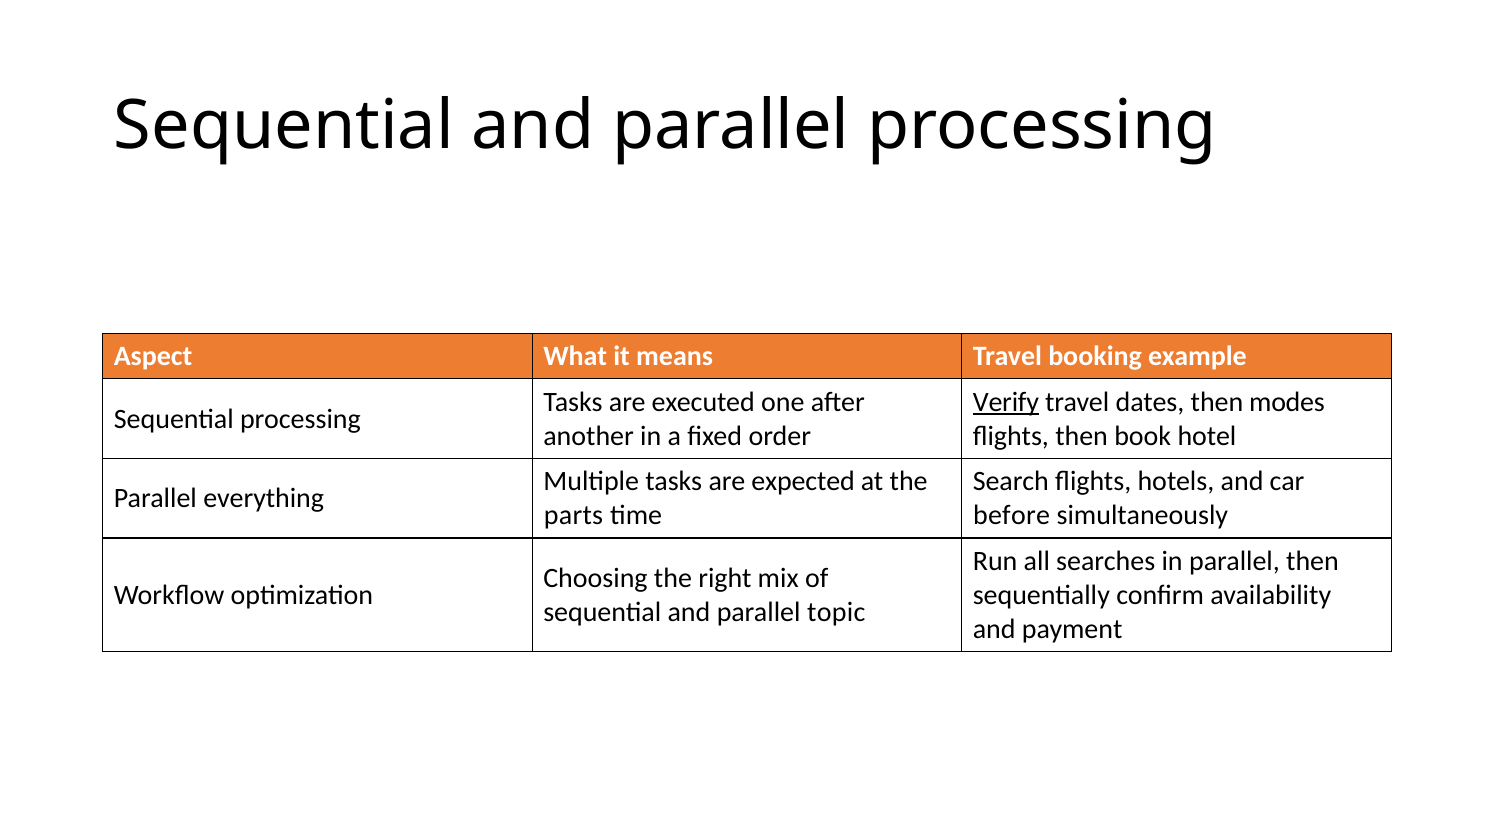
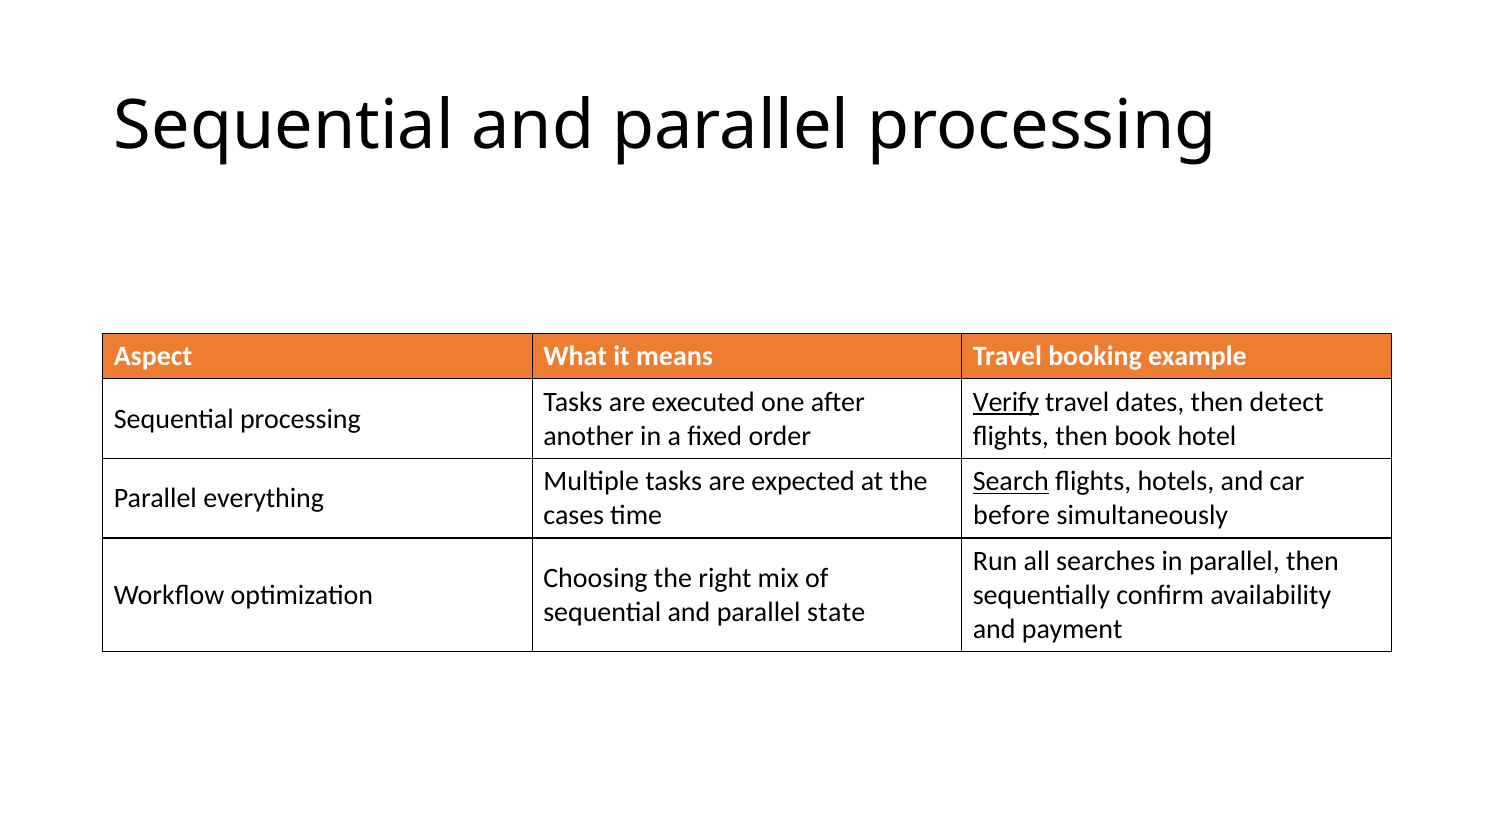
modes: modes -> detect
Search underline: none -> present
parts: parts -> cases
topic: topic -> state
